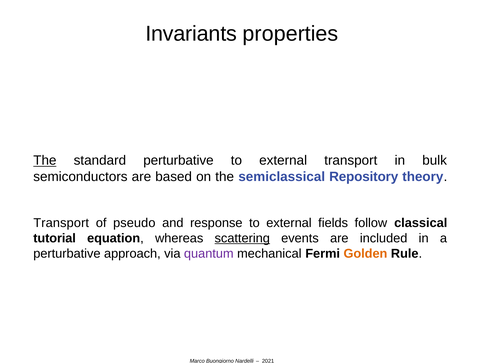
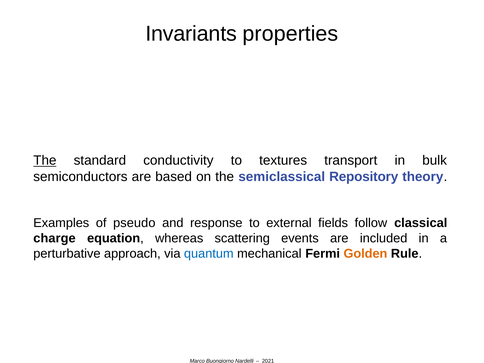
standard perturbative: perturbative -> conductivity
external at (283, 160): external -> textures
Transport at (61, 223): Transport -> Examples
tutorial: tutorial -> charge
scattering underline: present -> none
quantum colour: purple -> blue
